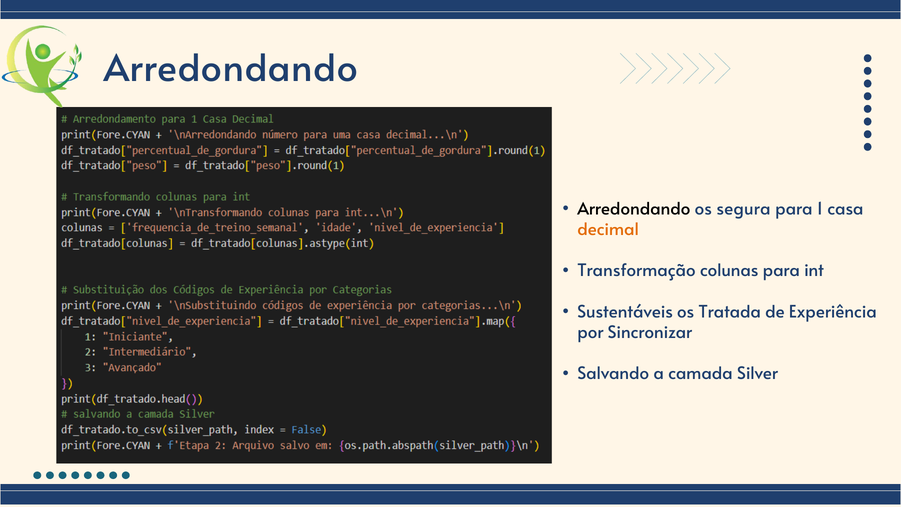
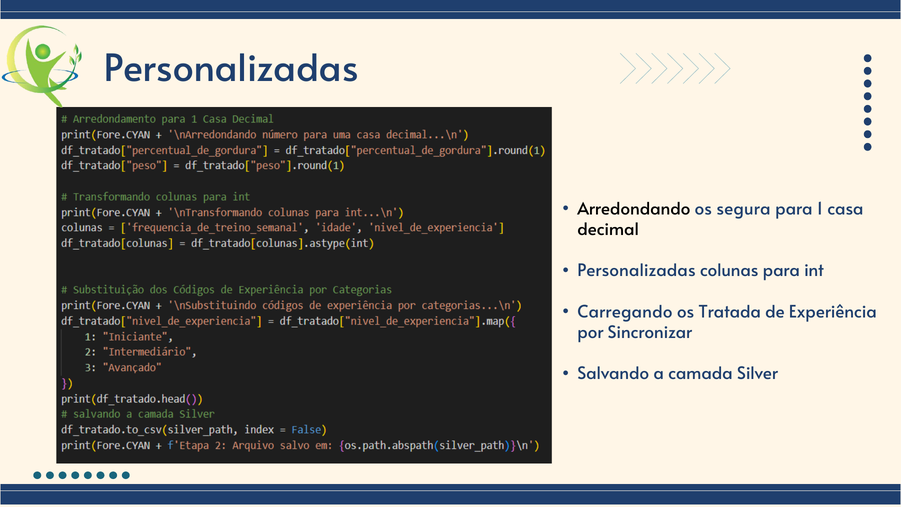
Arredondando at (231, 69): Arredondando -> Personalizadas
decimal colour: orange -> black
Transformação at (637, 271): Transformação -> Personalizadas
Sustentáveis: Sustentáveis -> Carregando
